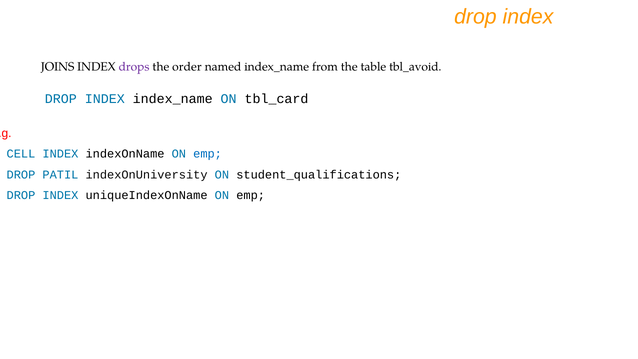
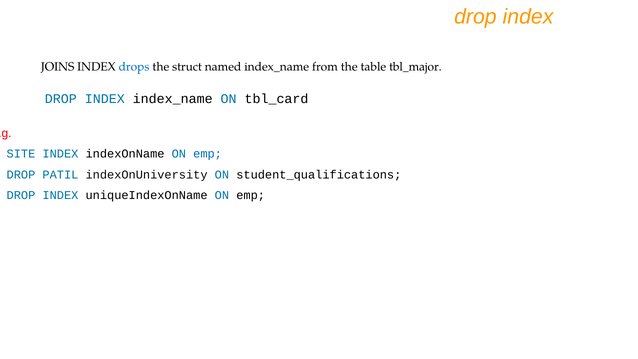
drops colour: purple -> blue
order: order -> struct
tbl_avoid: tbl_avoid -> tbl_major
CELL: CELL -> SITE
